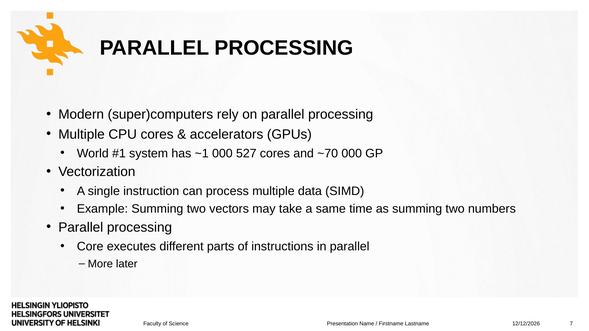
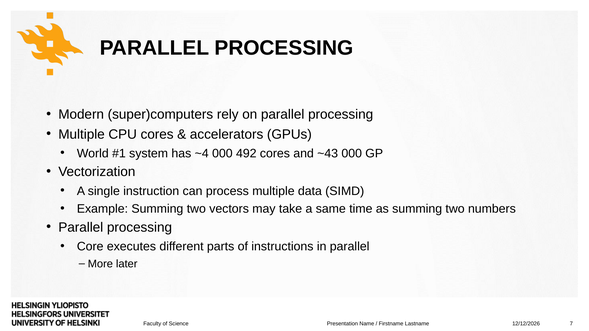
~1: ~1 -> ~4
527: 527 -> 492
~70: ~70 -> ~43
